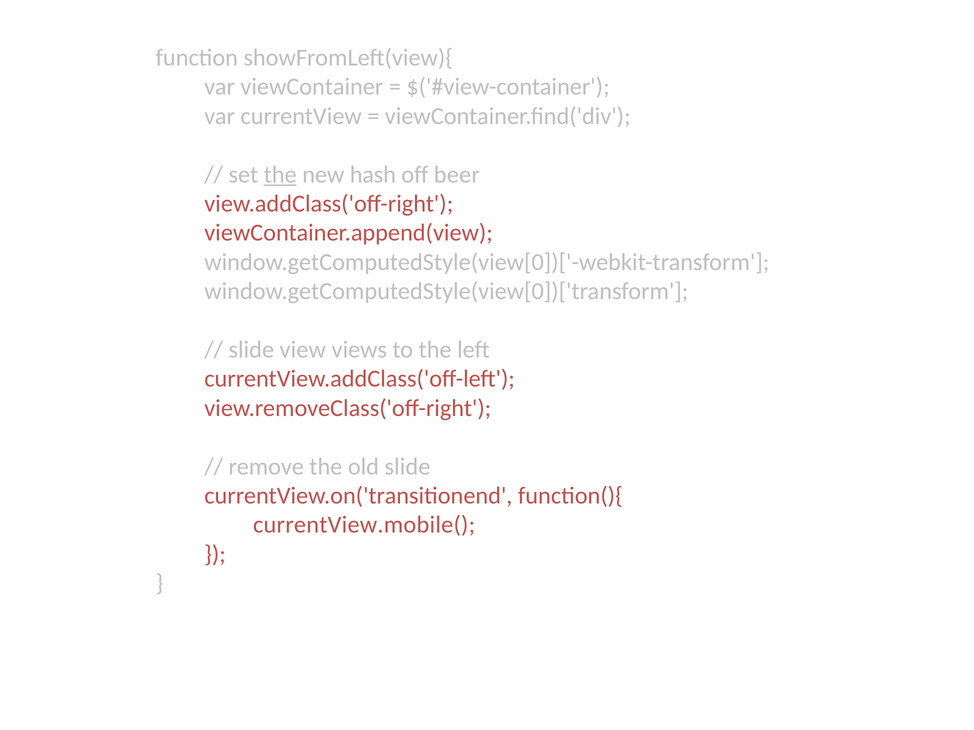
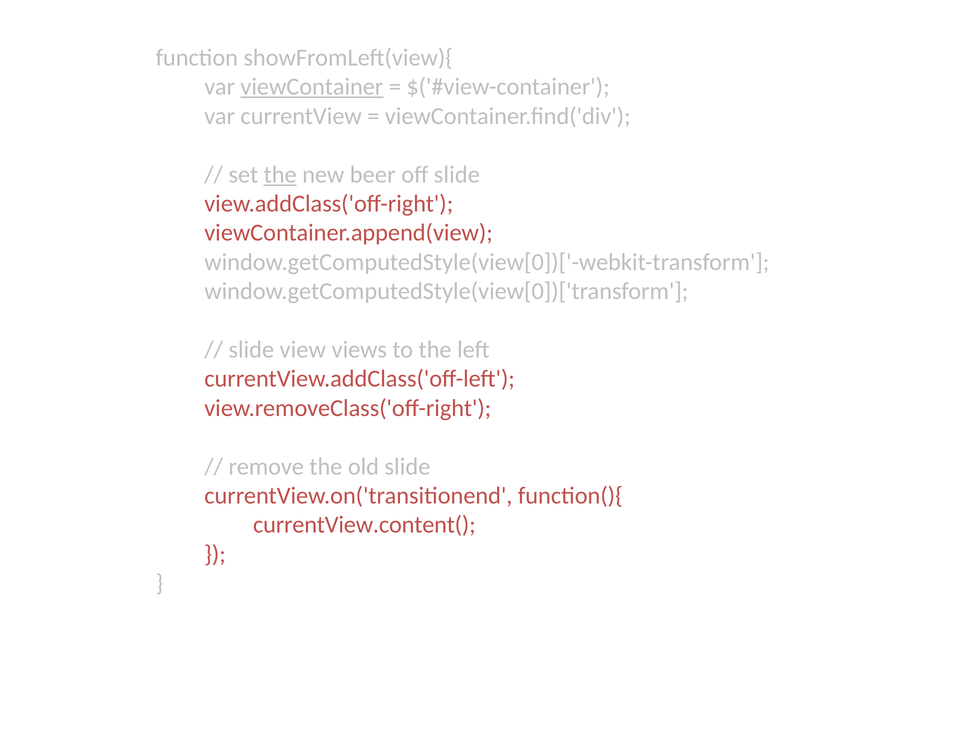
viewContainer underline: none -> present
hash: hash -> beer
off beer: beer -> slide
currentView.mobile(: currentView.mobile( -> currentView.content(
